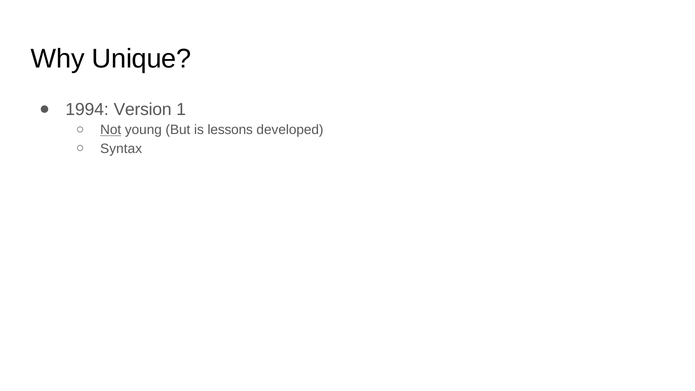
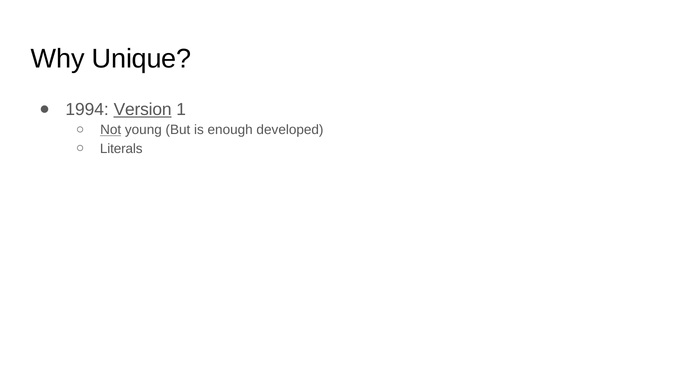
Version underline: none -> present
lessons: lessons -> enough
Syntax: Syntax -> Literals
